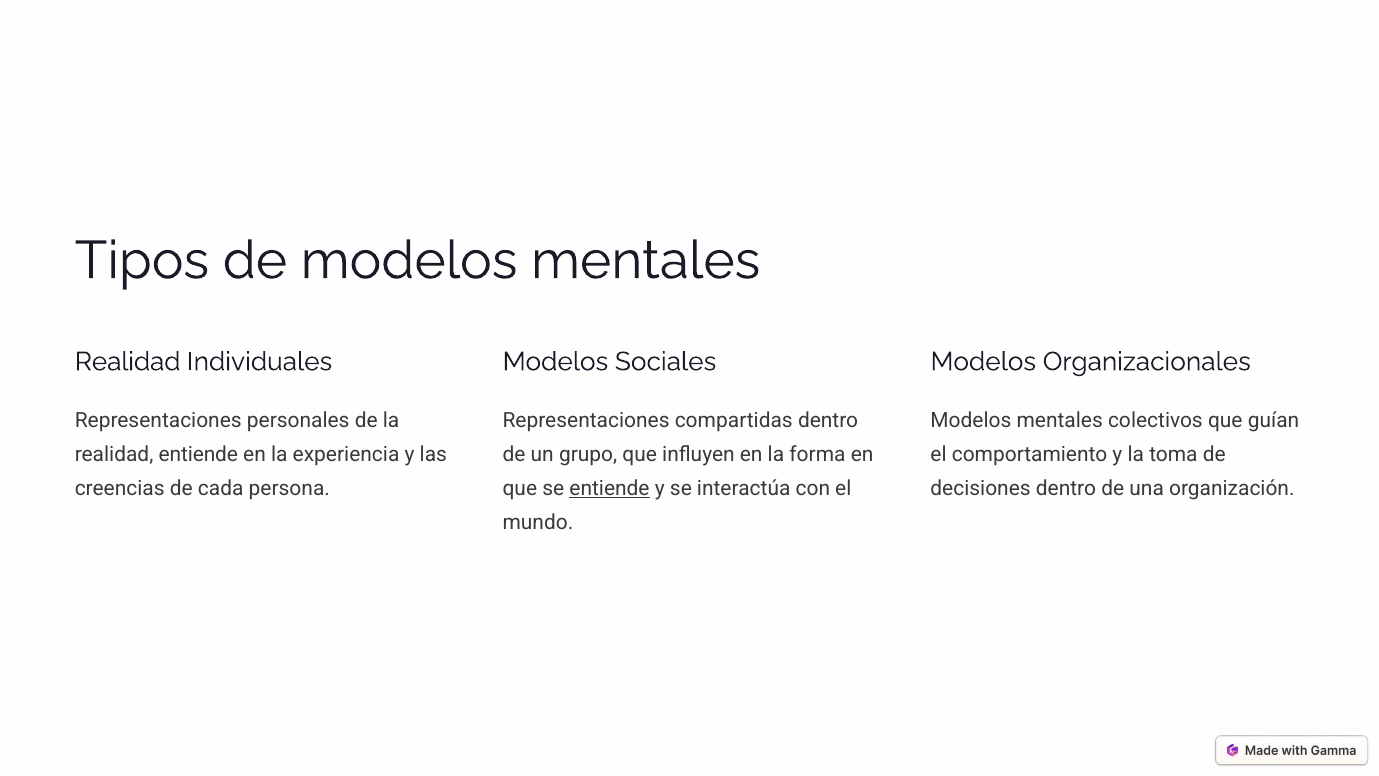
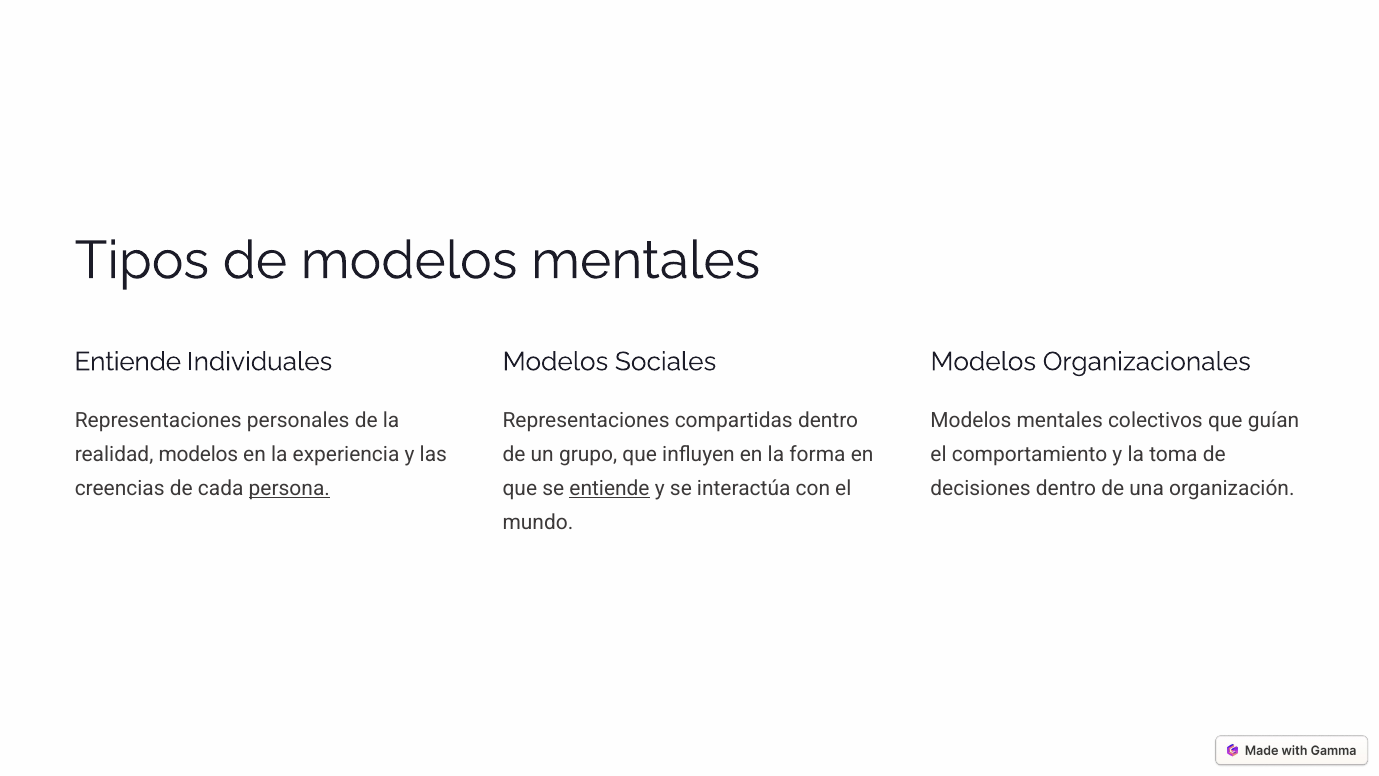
Realidad at (128, 361): Realidad -> Entiende
realidad entiende: entiende -> modelos
persona underline: none -> present
